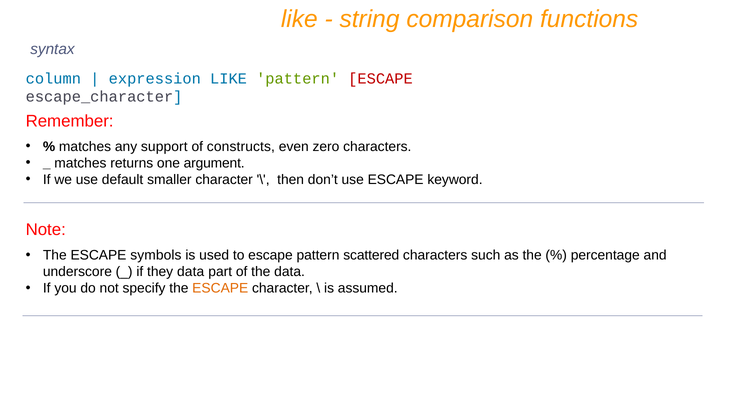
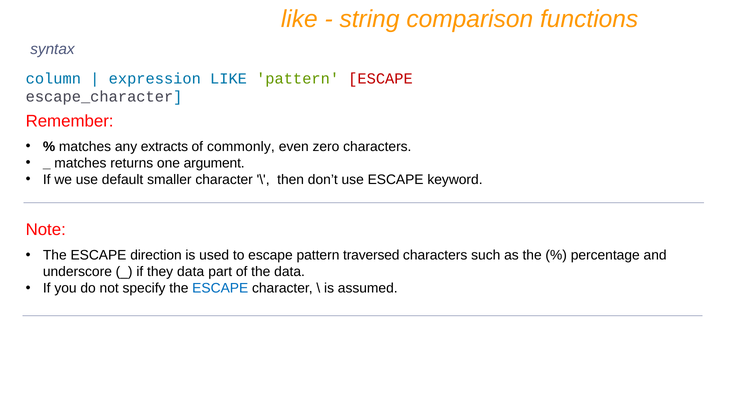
support: support -> extracts
constructs: constructs -> commonly
symbols: symbols -> direction
scattered: scattered -> traversed
ESCAPE at (220, 288) colour: orange -> blue
